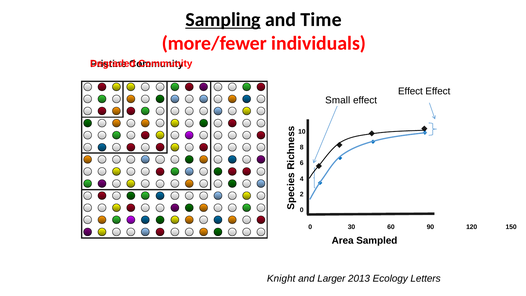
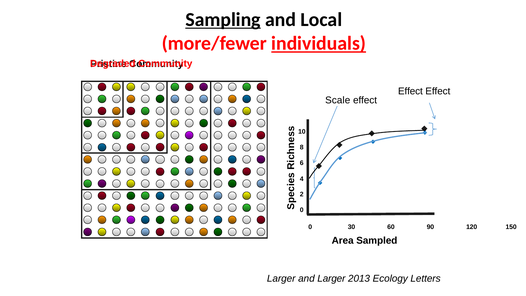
Time: Time -> Local
individuals underline: none -> present
Small: Small -> Scale
Knight at (281, 279): Knight -> Larger
